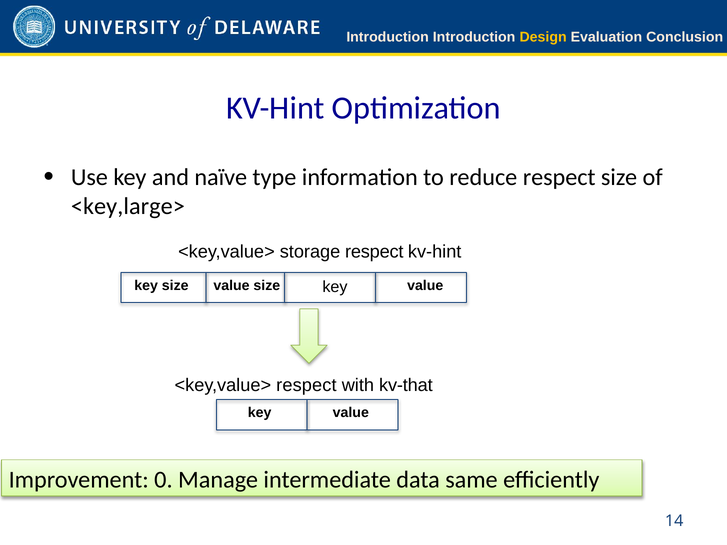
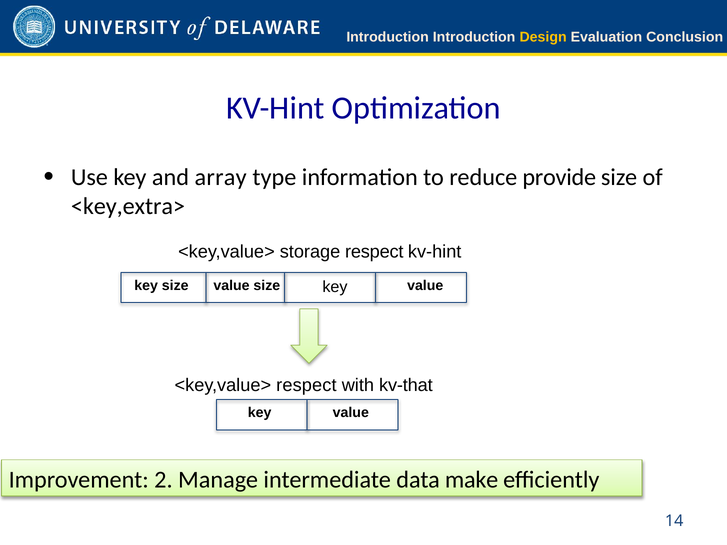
naïve: naïve -> array
reduce respect: respect -> provide
<key,large>: <key,large> -> <key,extra>
0: 0 -> 2
same: same -> make
